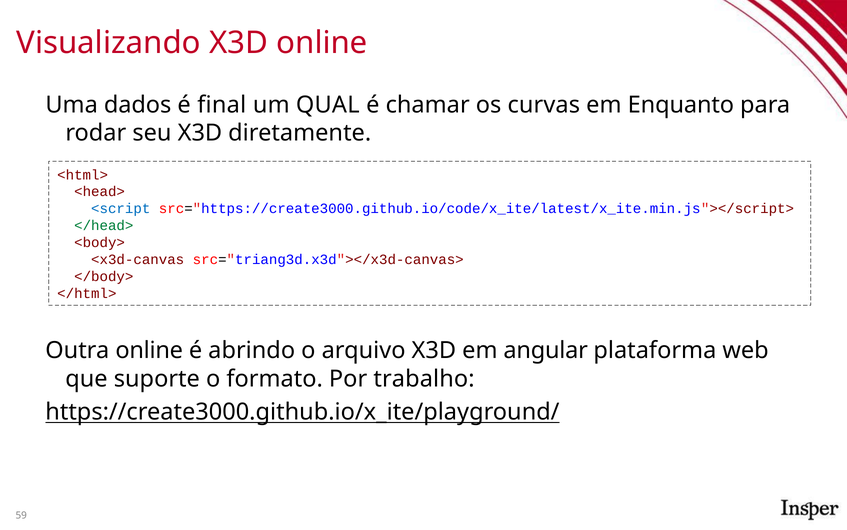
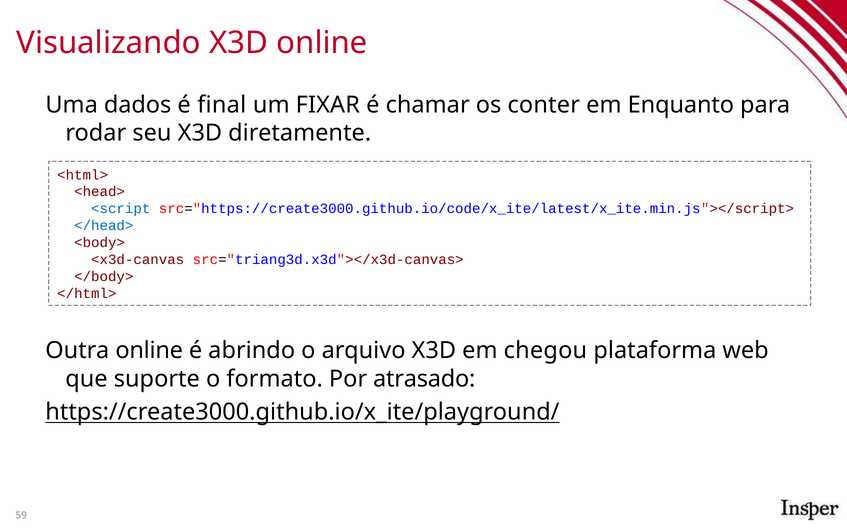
QUAL: QUAL -> FIXAR
curvas: curvas -> conter
</head> colour: green -> blue
angular: angular -> chegou
trabalho: trabalho -> atrasado
